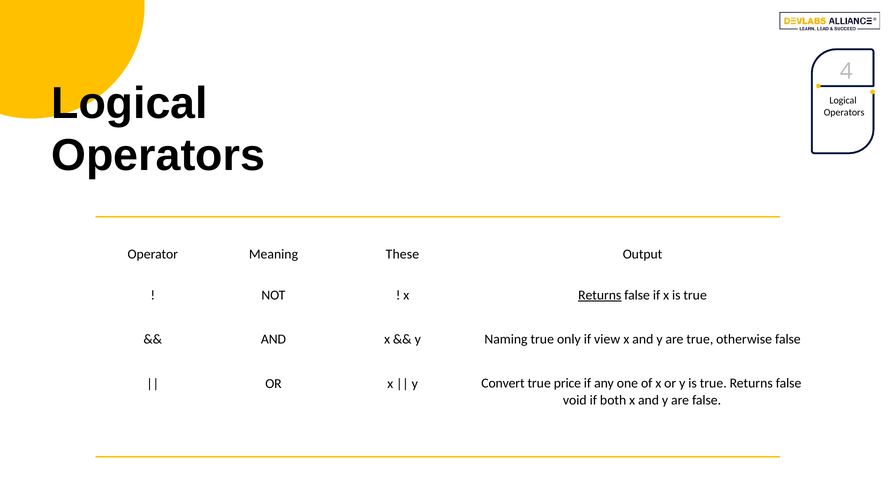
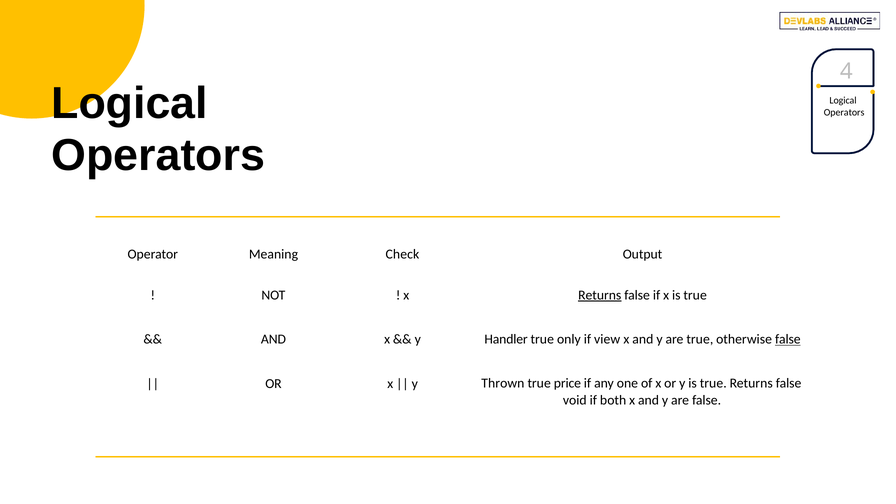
These: These -> Check
Naming: Naming -> Handler
false at (788, 339) underline: none -> present
Convert: Convert -> Thrown
